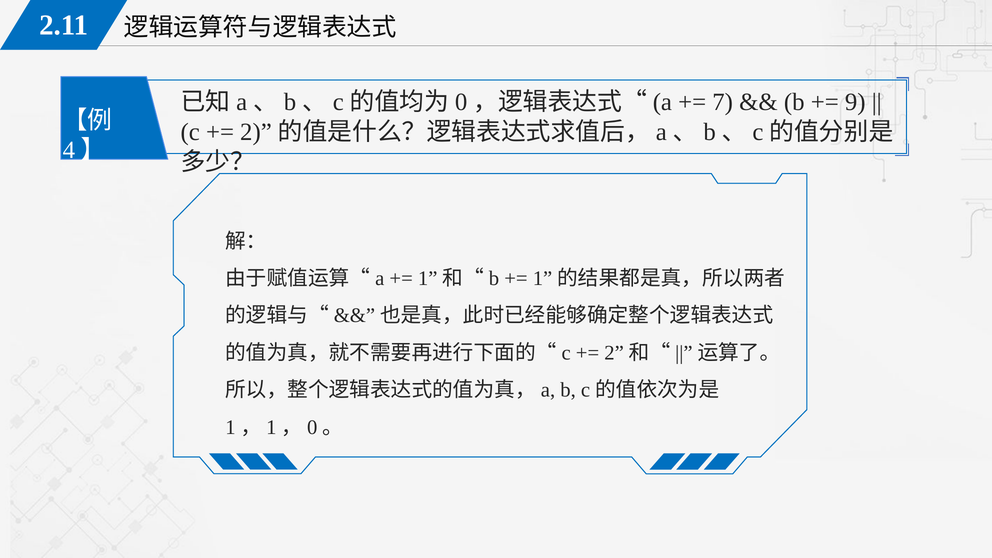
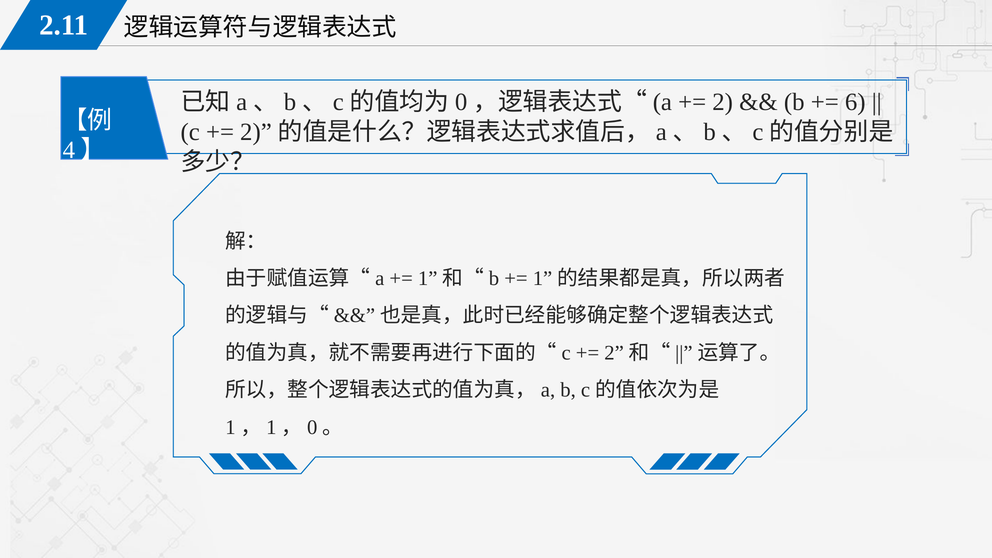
7: 7 -> 2
9: 9 -> 6
